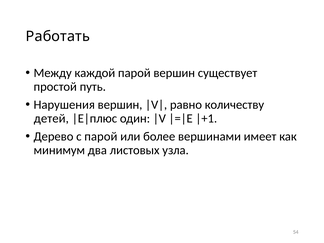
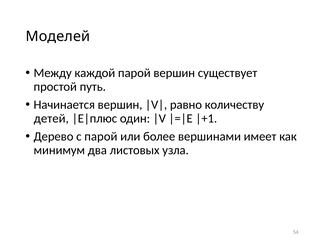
Работать: Работать -> Моделей
Нарушения: Нарушения -> Начинается
